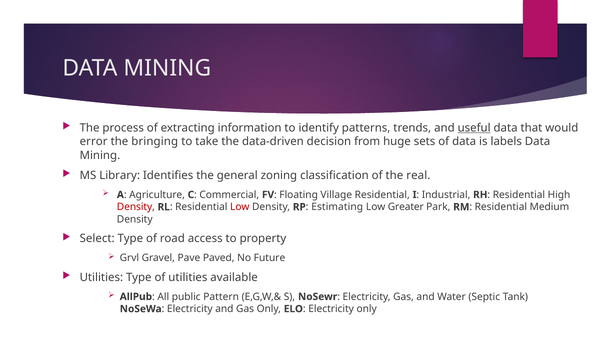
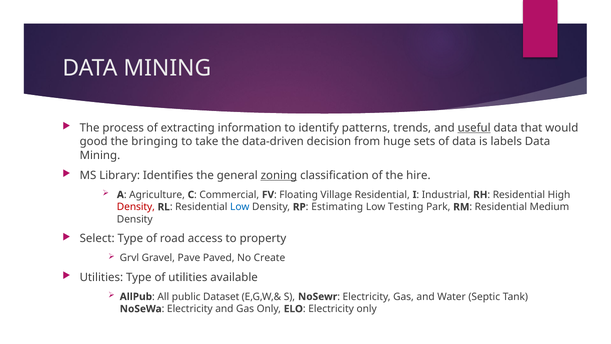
error: error -> good
zoning underline: none -> present
real: real -> hire
Low at (240, 207) colour: red -> blue
Greater: Greater -> Testing
Future: Future -> Create
Pattern: Pattern -> Dataset
